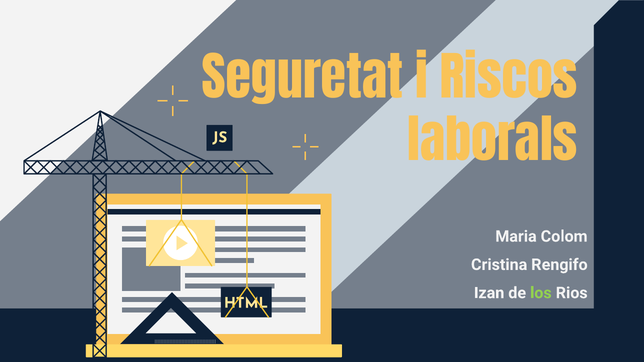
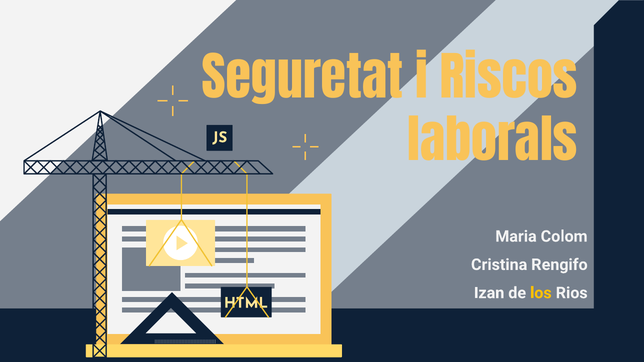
los colour: light green -> yellow
